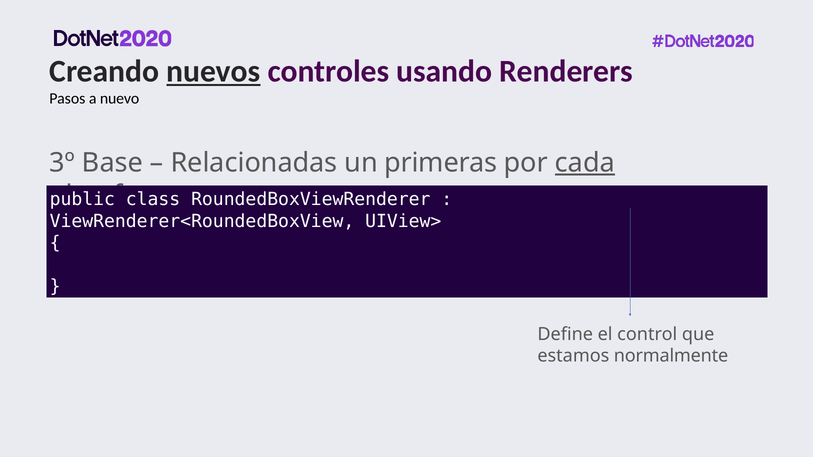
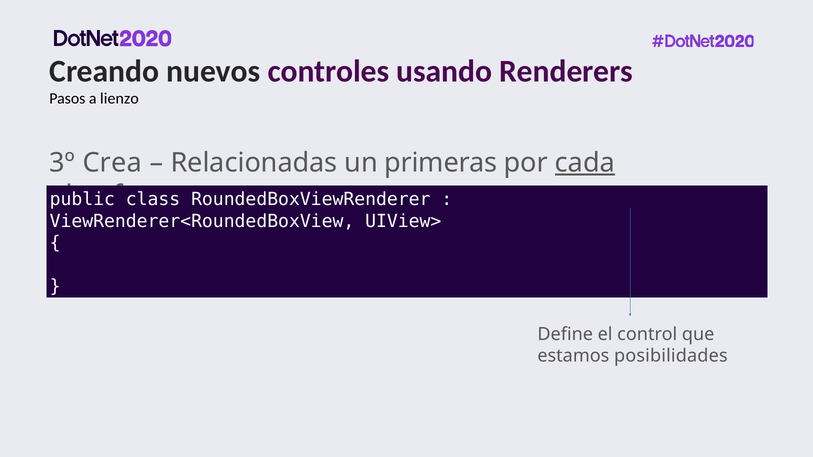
nuevos underline: present -> none
nuevo: nuevo -> lienzo
Base: Base -> Crea
normalmente: normalmente -> posibilidades
